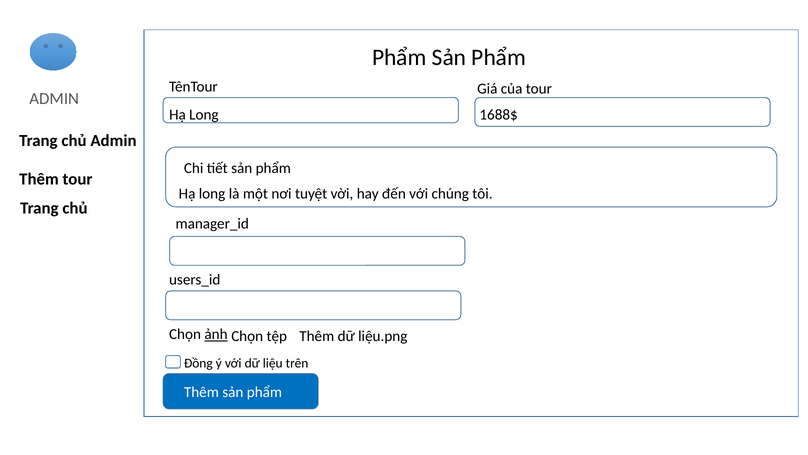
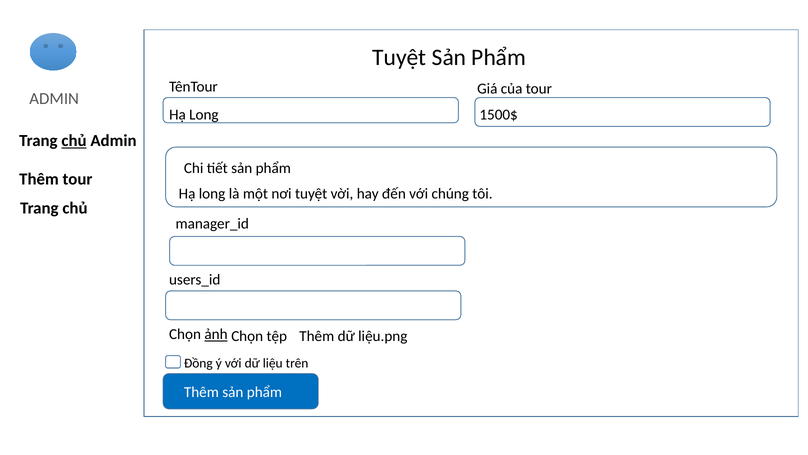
Phẩm at (399, 57): Phẩm -> Tuyệt
1688$: 1688$ -> 1500$
chủ at (74, 141) underline: none -> present
